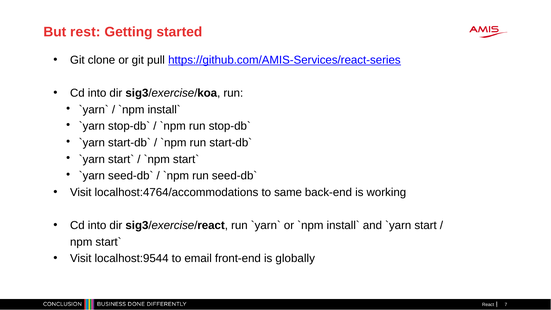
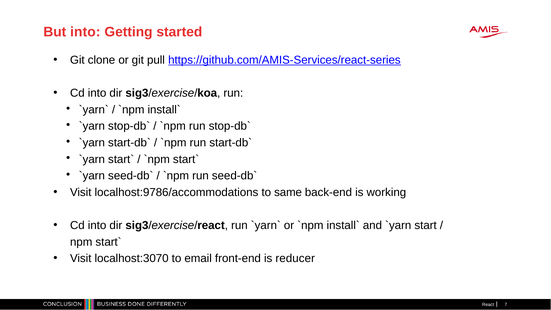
But rest: rest -> into
localhost:4764/accommodations: localhost:4764/accommodations -> localhost:9786/accommodations
localhost:9544: localhost:9544 -> localhost:3070
globally: globally -> reducer
